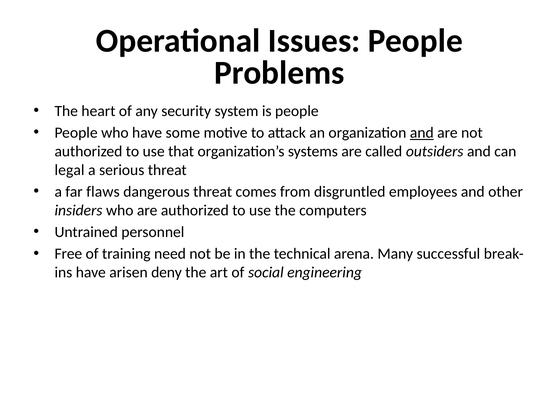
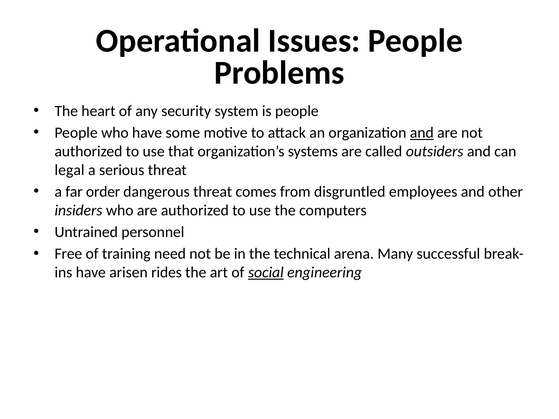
flaws: flaws -> order
deny: deny -> rides
social underline: none -> present
